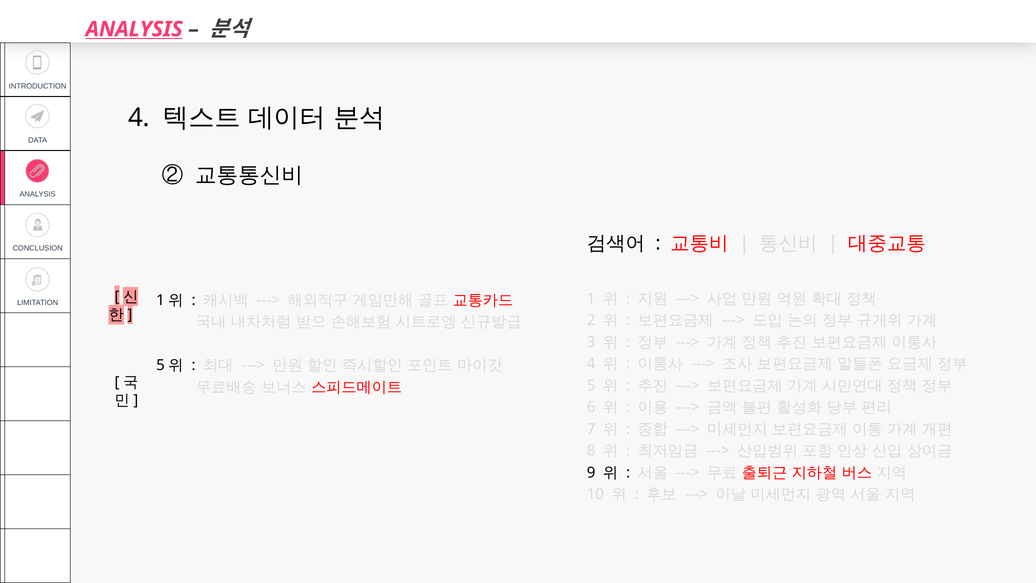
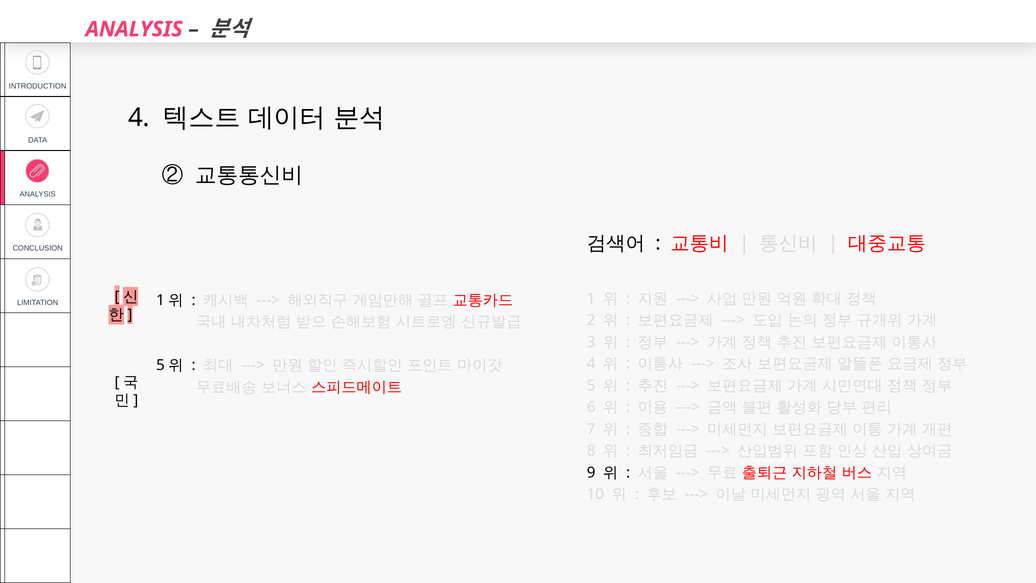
ANALYSIS at (134, 29) underline: present -> none
